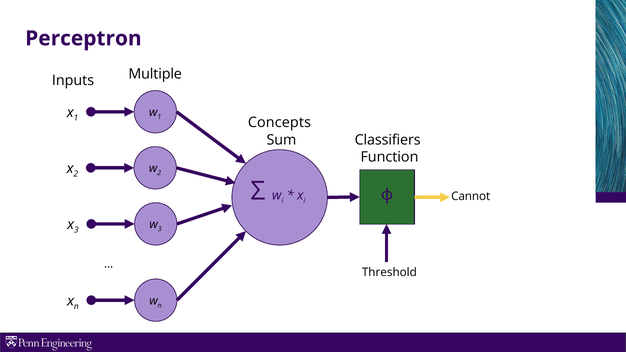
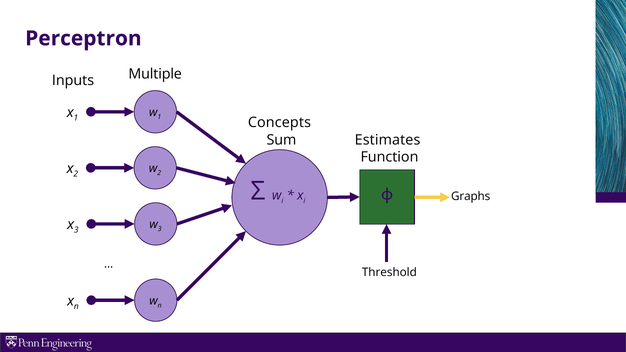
Classifiers: Classifiers -> Estimates
Cannot: Cannot -> Graphs
